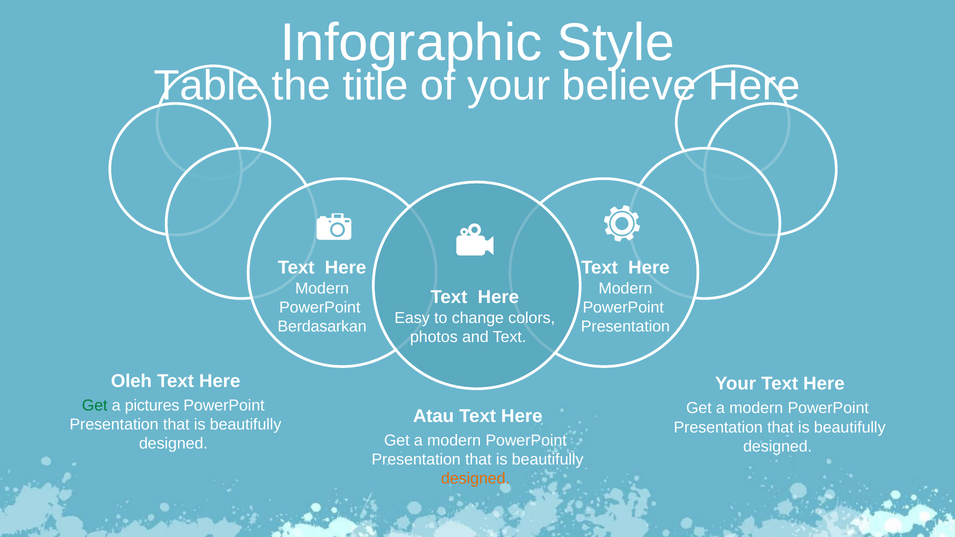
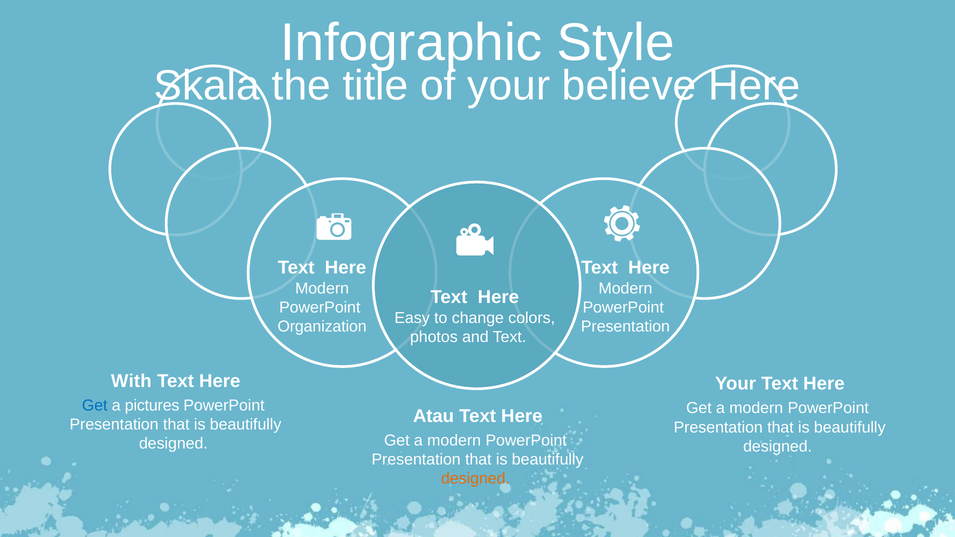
Table: Table -> Skala
Berdasarkan: Berdasarkan -> Organization
Oleh: Oleh -> With
Get at (95, 406) colour: green -> blue
